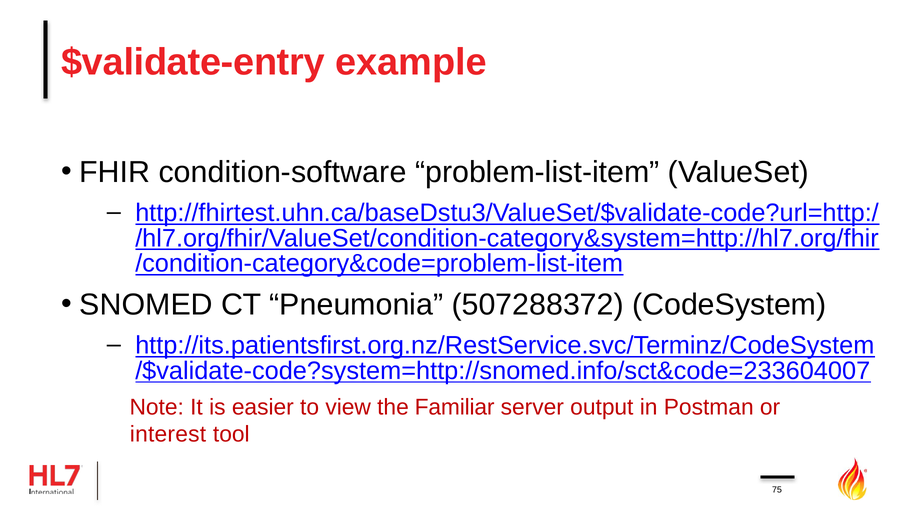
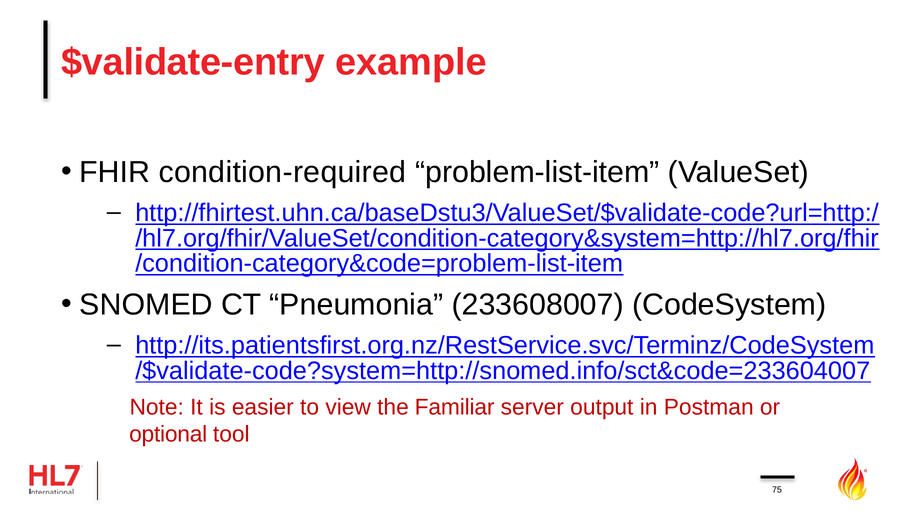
condition-software: condition-software -> condition-required
507288372: 507288372 -> 233608007
interest: interest -> optional
